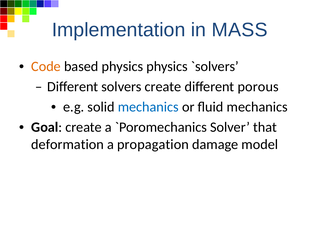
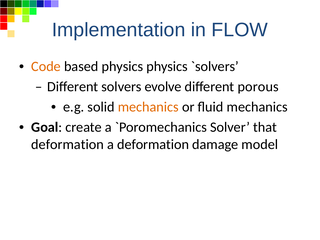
MASS: MASS -> FLOW
solvers create: create -> evolve
mechanics at (148, 107) colour: blue -> orange
a propagation: propagation -> deformation
